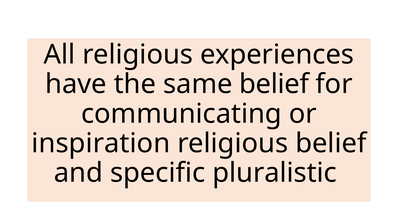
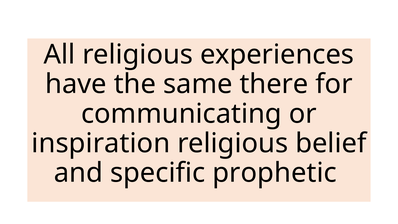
same belief: belief -> there
pluralistic: pluralistic -> prophetic
